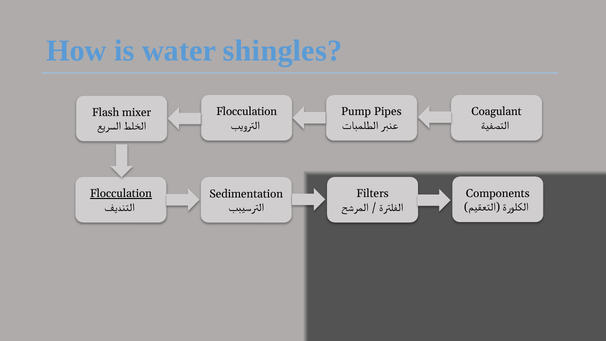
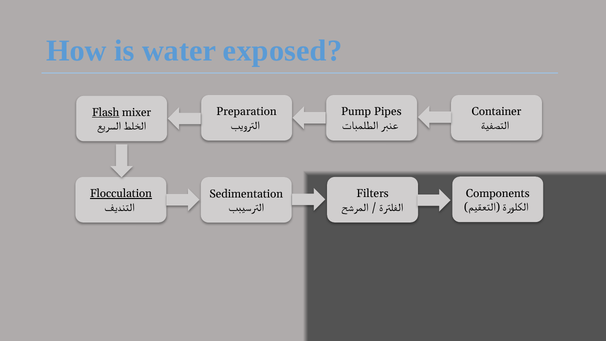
shingles: shingles -> exposed
Flocculation at (247, 112): Flocculation -> Preparation
Coagulant: Coagulant -> Container
Flash underline: none -> present
